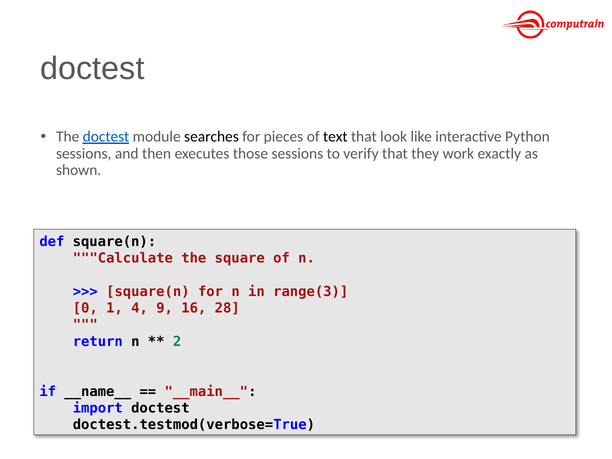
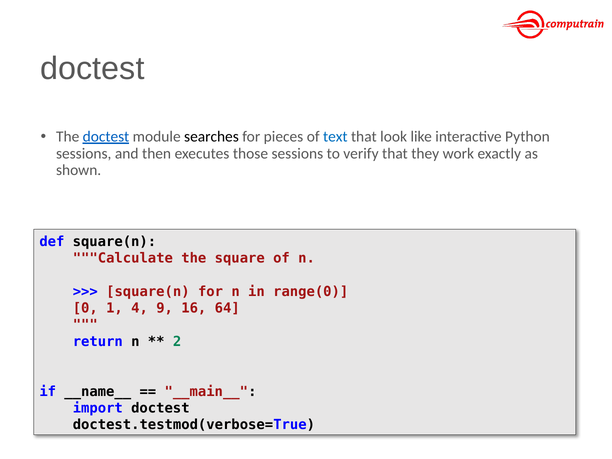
text colour: black -> blue
range(3: range(3 -> range(0
28: 28 -> 64
